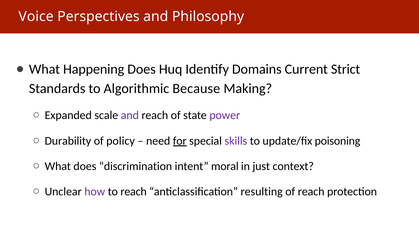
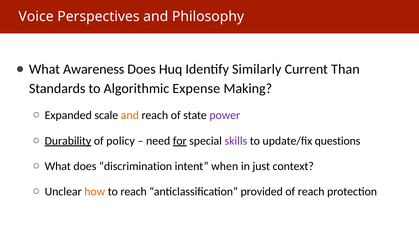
Happening: Happening -> Awareness
Domains: Domains -> Similarly
Strict: Strict -> Than
Because: Because -> Expense
and at (130, 115) colour: purple -> orange
Durability underline: none -> present
poisoning: poisoning -> questions
moral: moral -> when
how colour: purple -> orange
resulting: resulting -> provided
